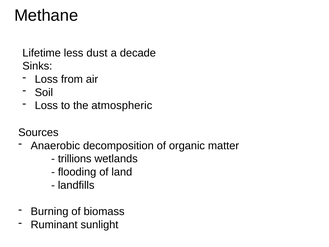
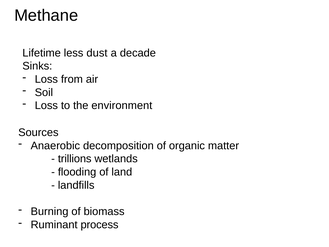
atmospheric: atmospheric -> environment
sunlight: sunlight -> process
